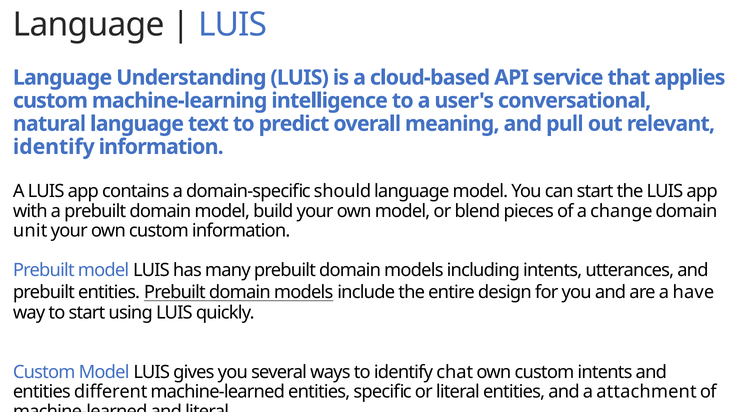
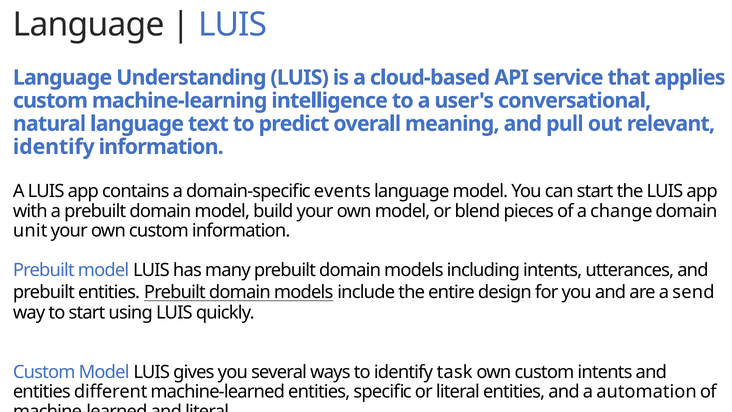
should: should -> events
have: have -> send
chat: chat -> task
attachment: attachment -> automation
